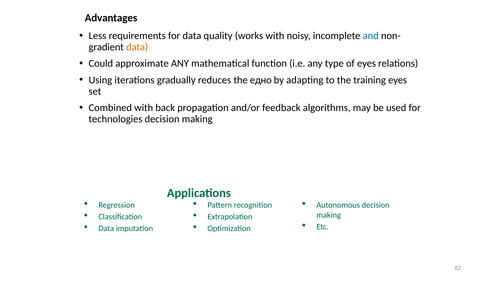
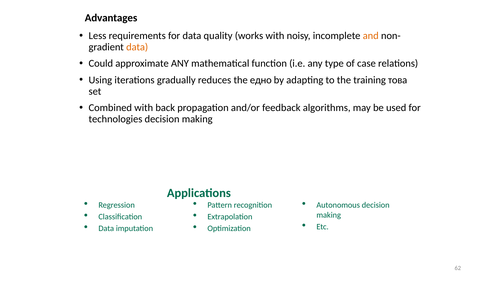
and colour: blue -> orange
of eyes: eyes -> case
training eyes: eyes -> това
